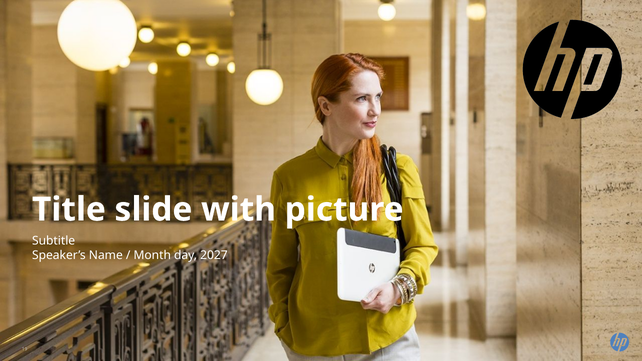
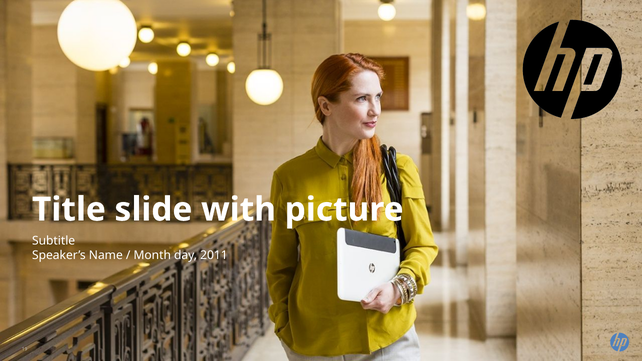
2027: 2027 -> 2011
